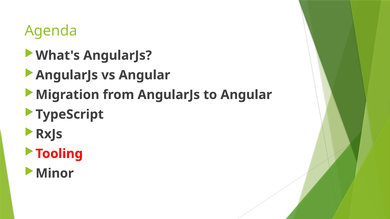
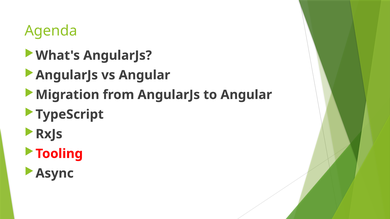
Minor: Minor -> Async
